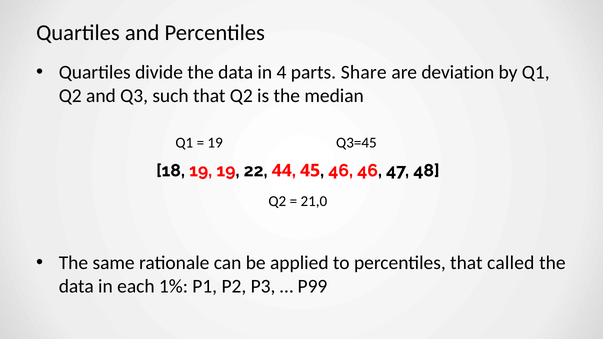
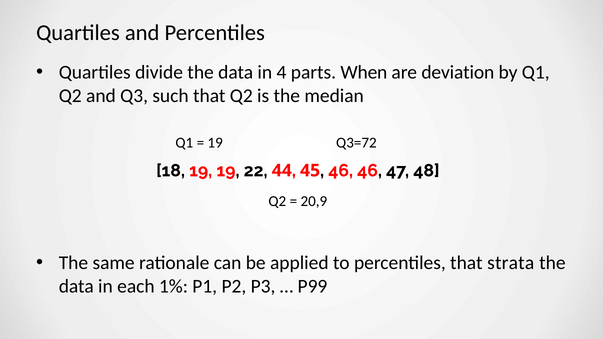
Share: Share -> When
Q3=45: Q3=45 -> Q3=72
21,0: 21,0 -> 20,9
called: called -> strata
